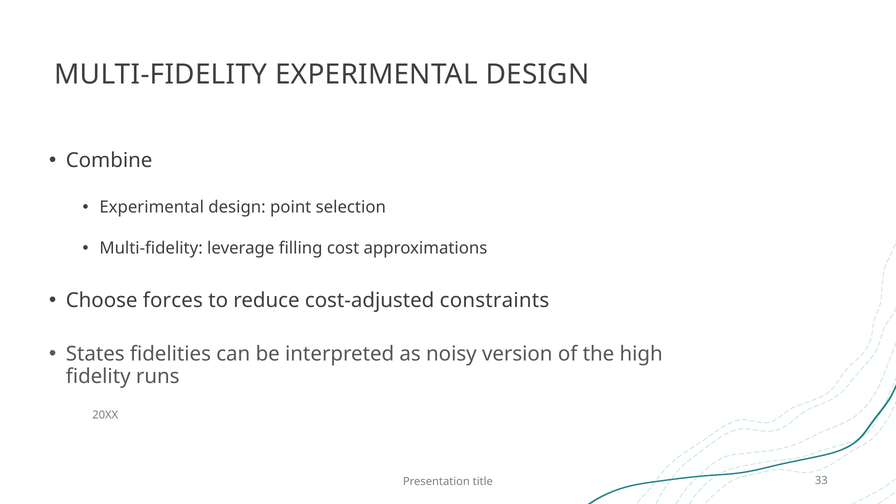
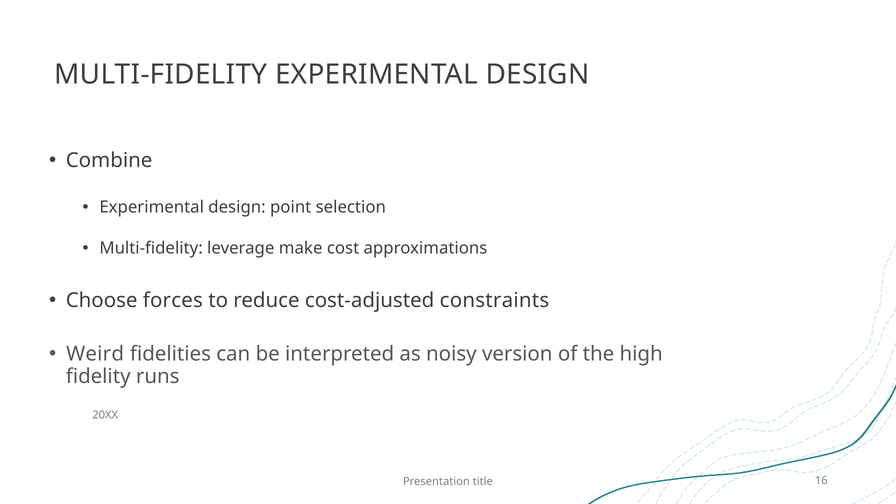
filling: filling -> make
States: States -> Weird
33: 33 -> 16
